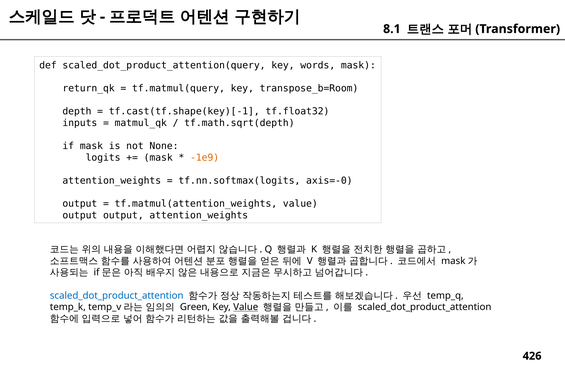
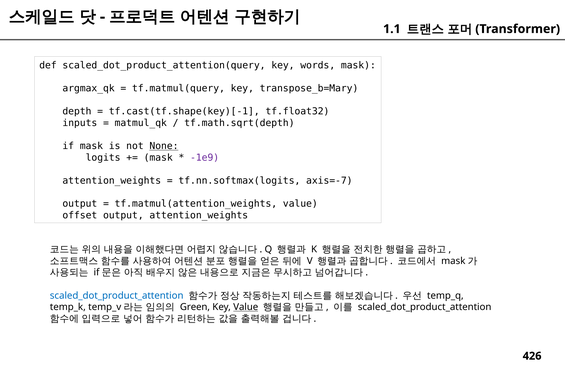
8.1: 8.1 -> 1.1
return_qk: return_qk -> argmax_qk
transpose_b=Room: transpose_b=Room -> transpose_b=Mary
None underline: none -> present
-1e9 colour: orange -> purple
axis=-0: axis=-0 -> axis=-7
output at (80, 215): output -> offset
